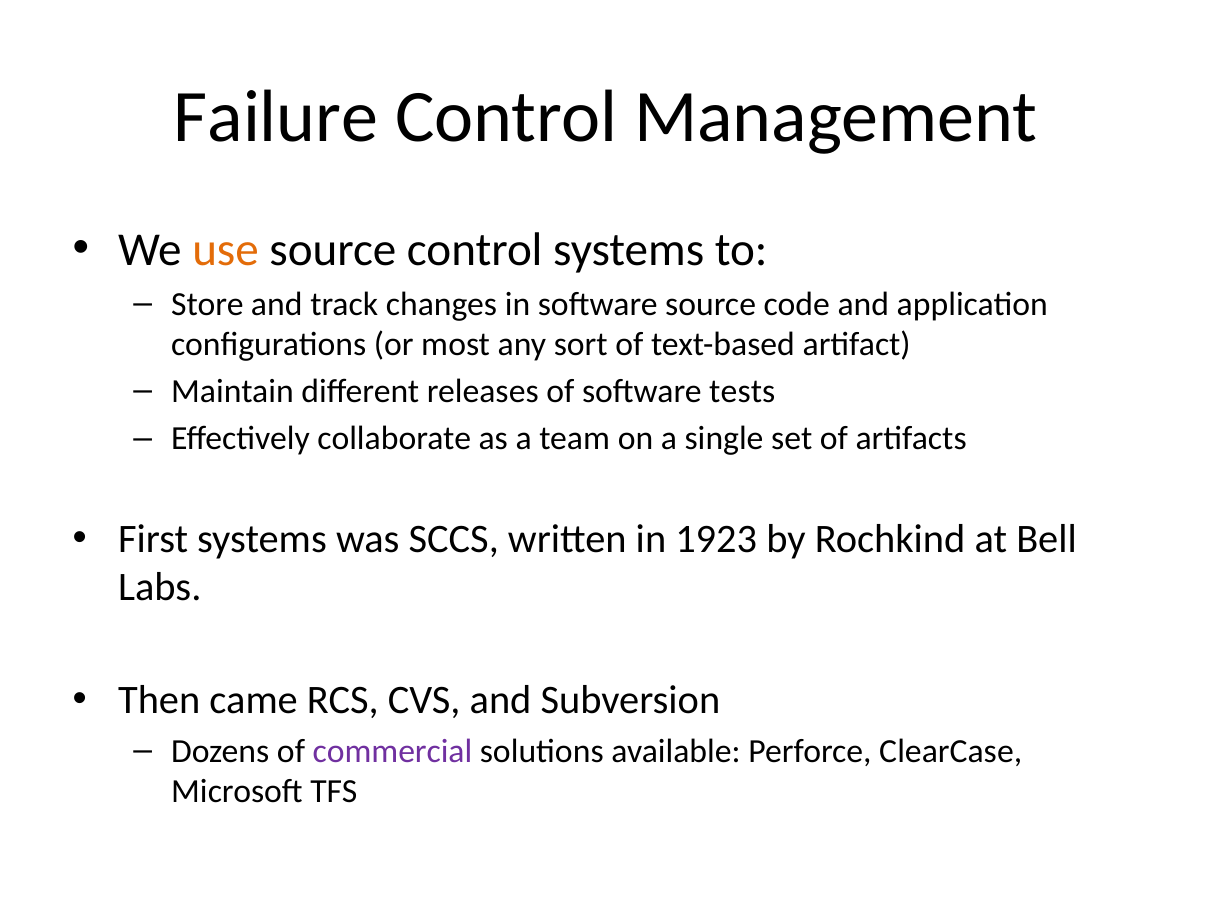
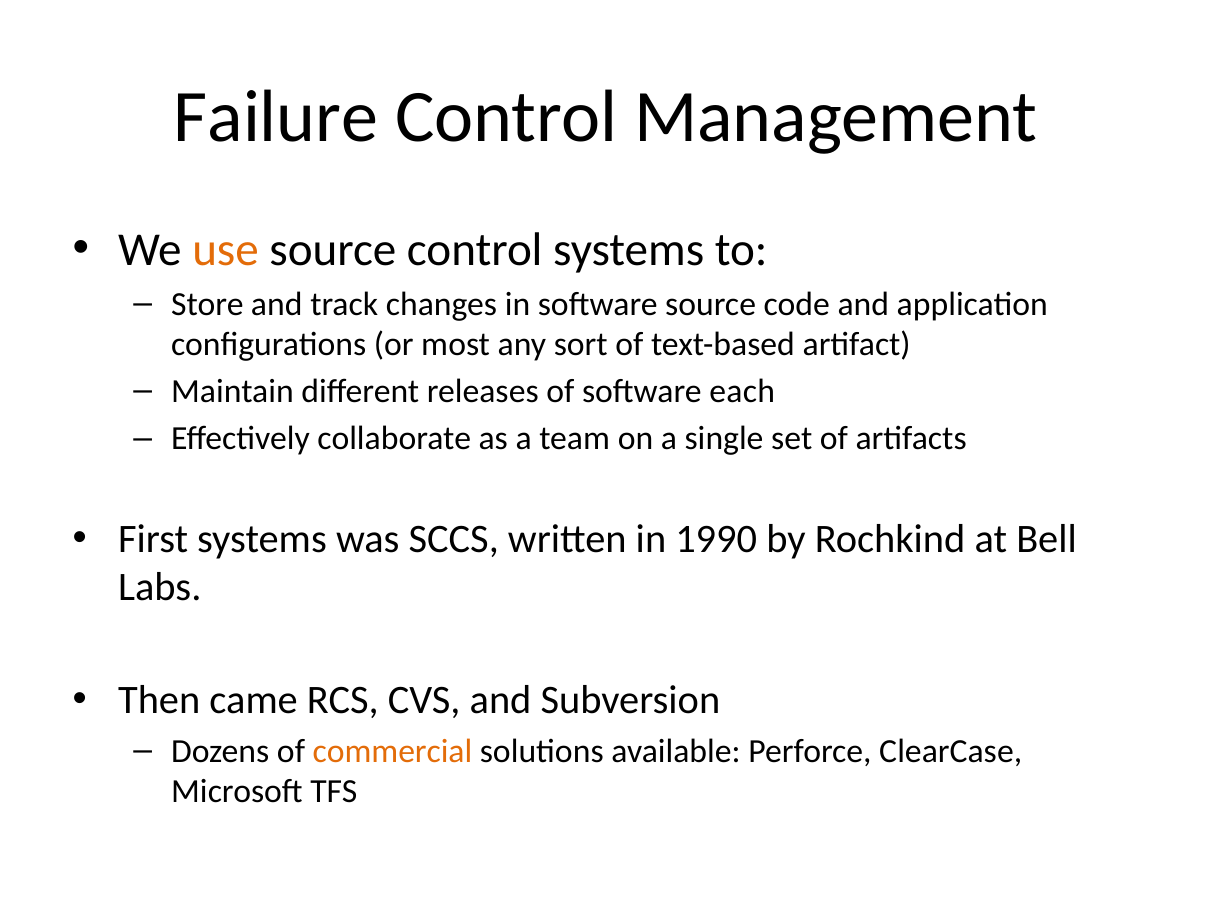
tests: tests -> each
1923: 1923 -> 1990
commercial colour: purple -> orange
